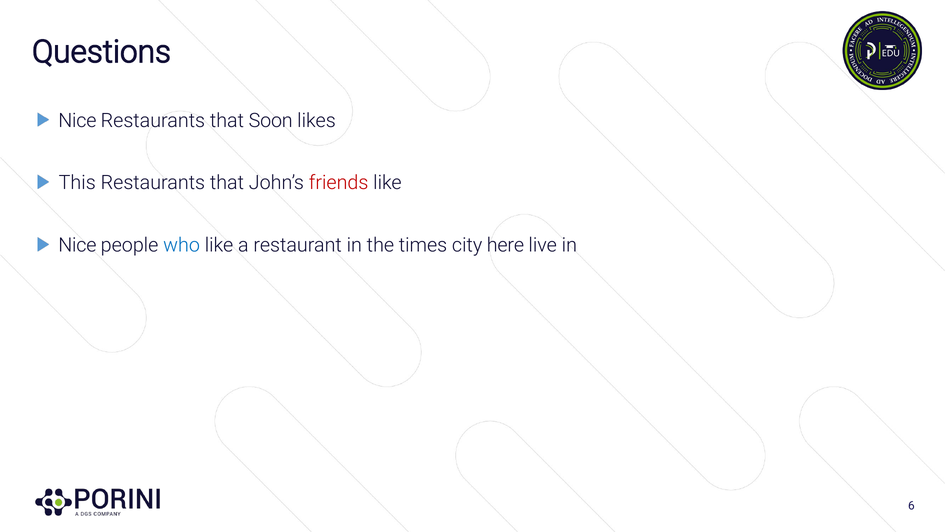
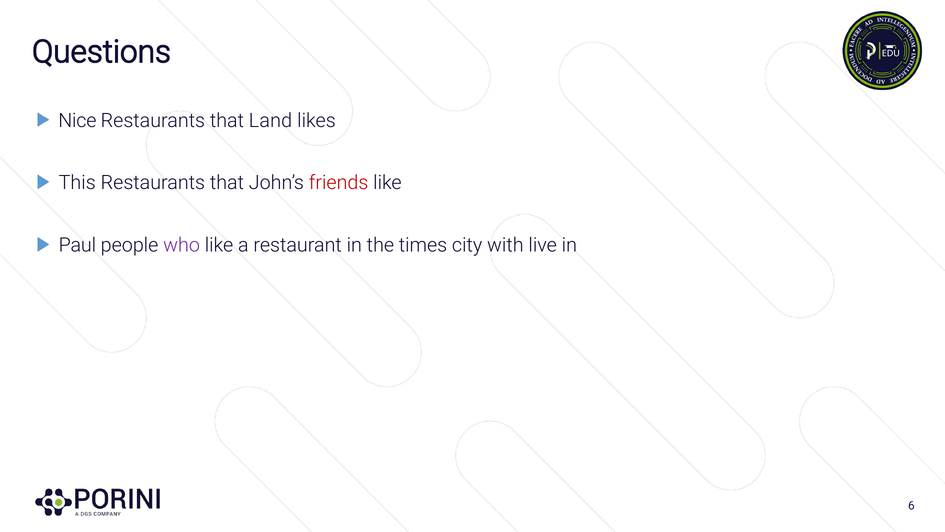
Soon: Soon -> Land
Nice at (77, 245): Nice -> Paul
who colour: blue -> purple
here: here -> with
